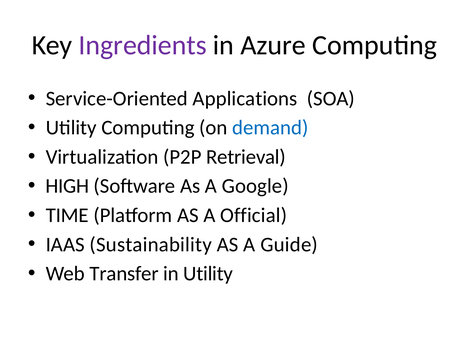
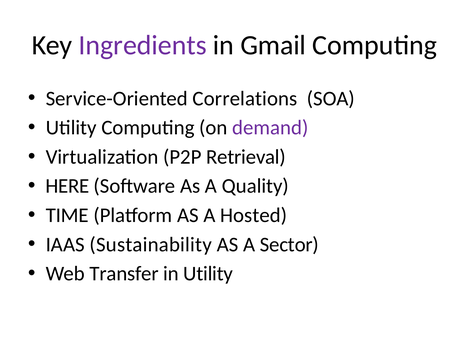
Azure: Azure -> Gmail
Applications: Applications -> Correlations
demand colour: blue -> purple
HIGH: HIGH -> HERE
Google: Google -> Quality
Official: Official -> Hosted
Guide: Guide -> Sector
